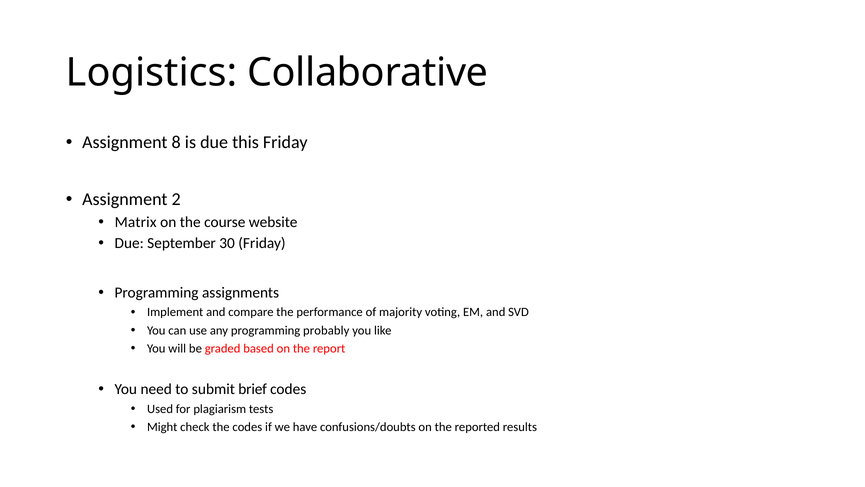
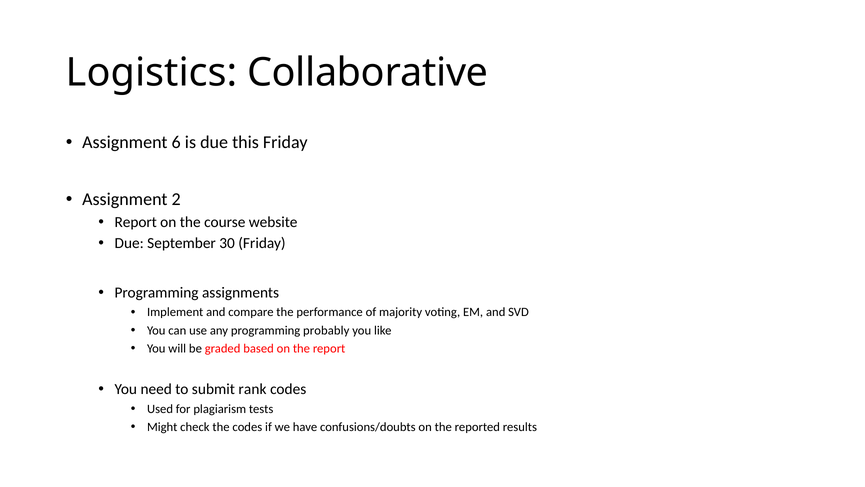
8: 8 -> 6
Matrix at (136, 222): Matrix -> Report
brief: brief -> rank
